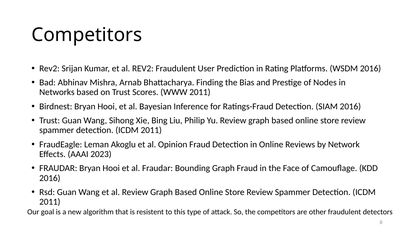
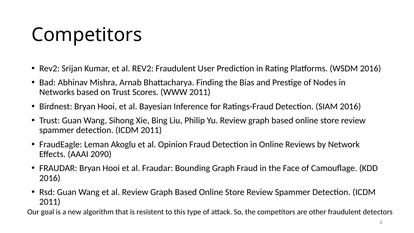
2023: 2023 -> 2090
